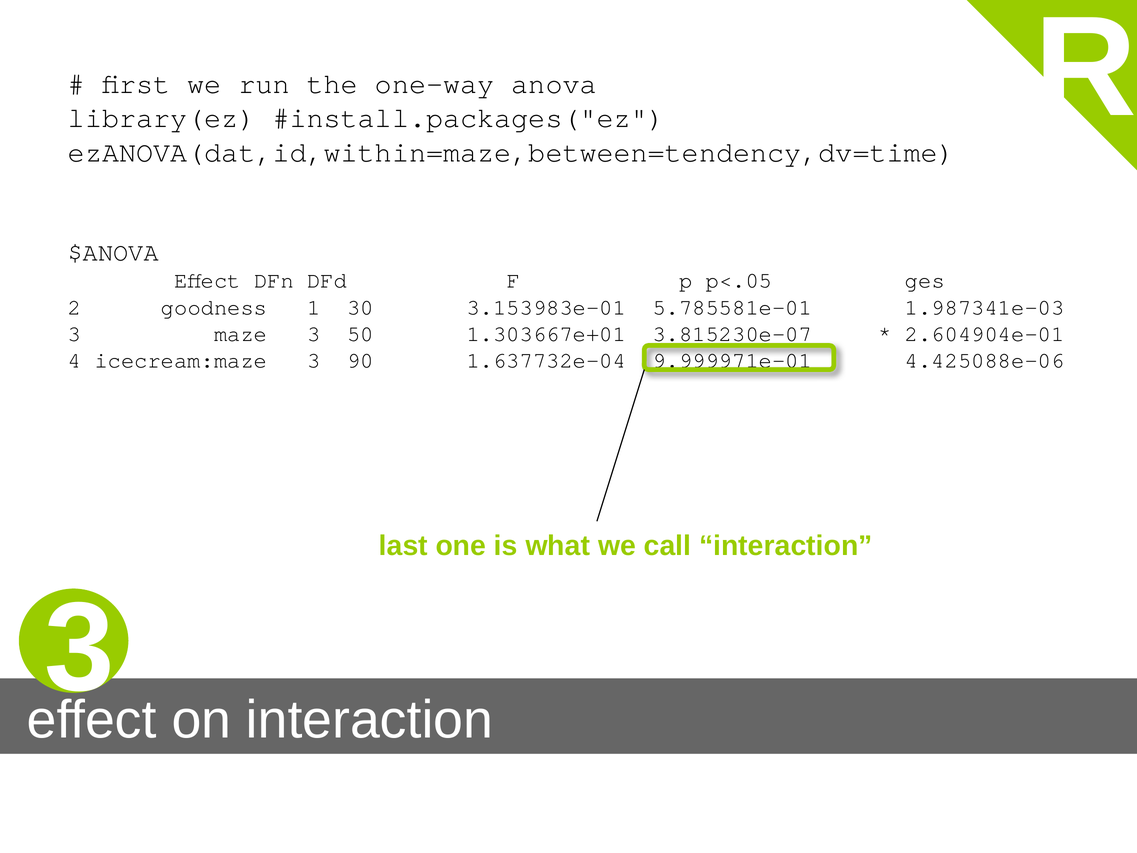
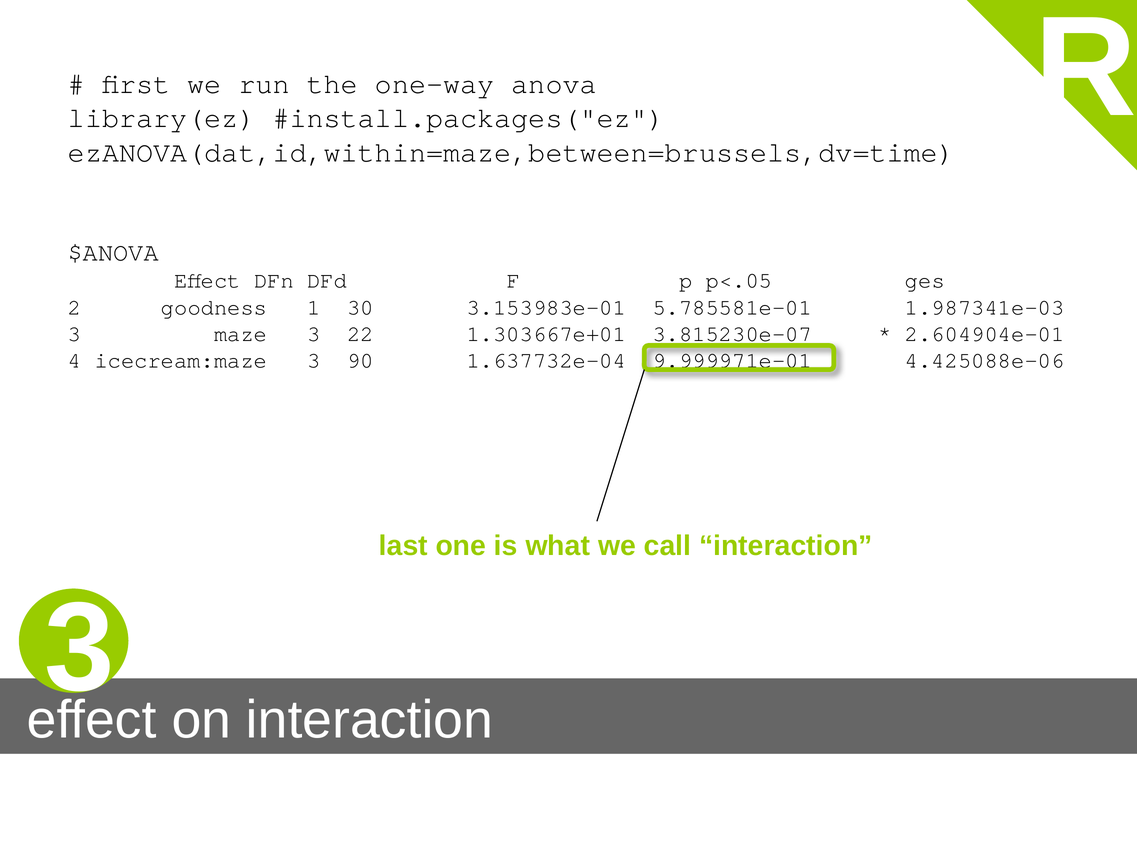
ezANOVA(dat,id,within=maze,between=tendency,dv=time: ezANOVA(dat,id,within=maze,between=tendency,dv=time -> ezANOVA(dat,id,within=maze,between=brussels,dv=time
50: 50 -> 22
